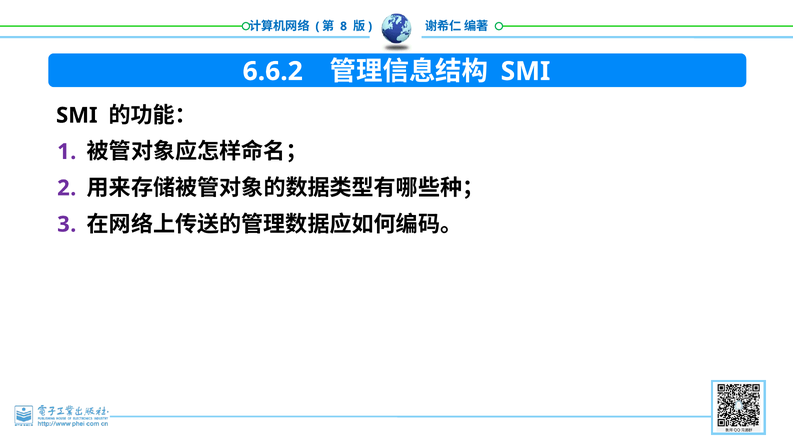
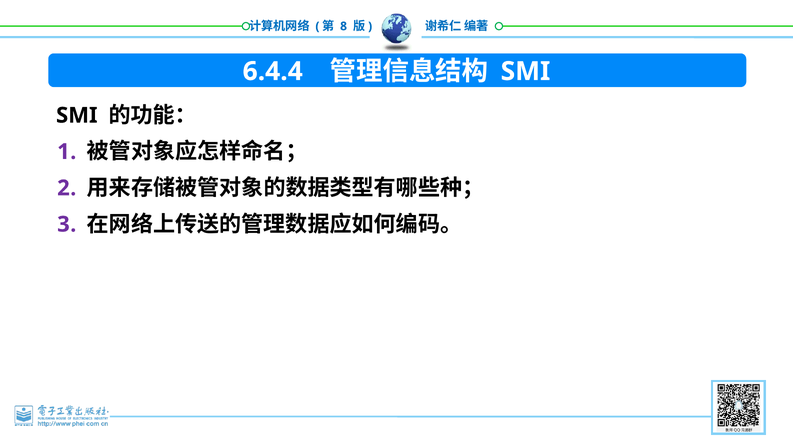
6.6.2: 6.6.2 -> 6.4.4
